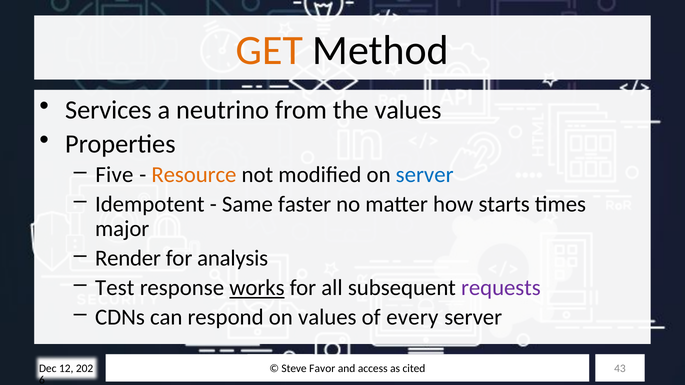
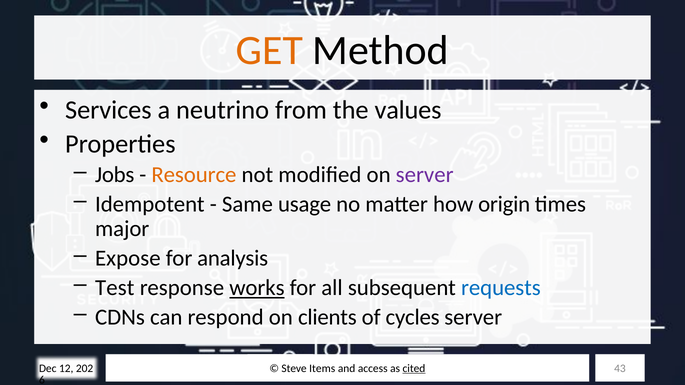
Five: Five -> Jobs
server at (425, 175) colour: blue -> purple
faster: faster -> usage
starts: starts -> origin
Render: Render -> Expose
requests colour: purple -> blue
on values: values -> clients
every: every -> cycles
Favor: Favor -> Items
cited underline: none -> present
